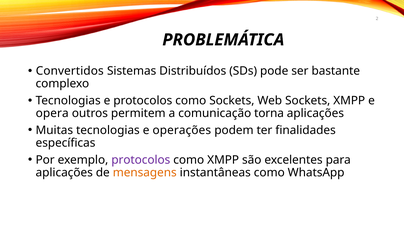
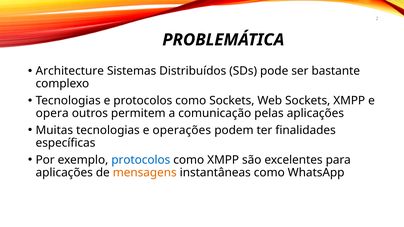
Convertidos: Convertidos -> Architecture
torna: torna -> pelas
protocolos at (141, 160) colour: purple -> blue
